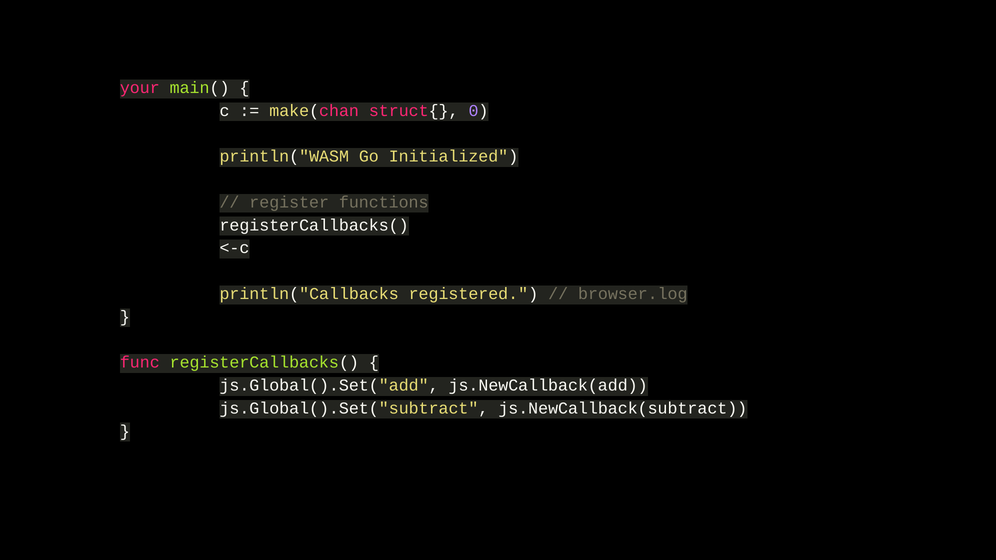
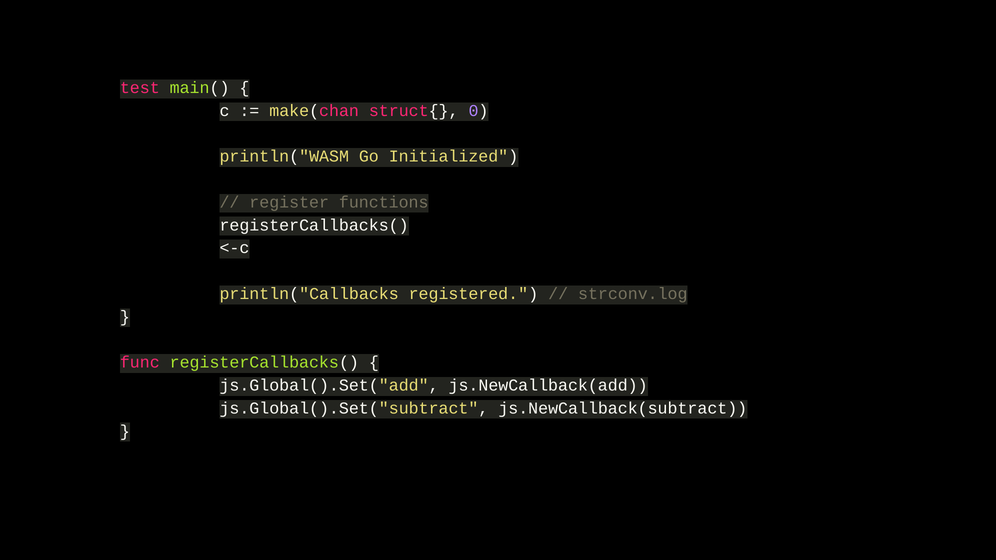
your: your -> test
browser.log: browser.log -> strconv.log
